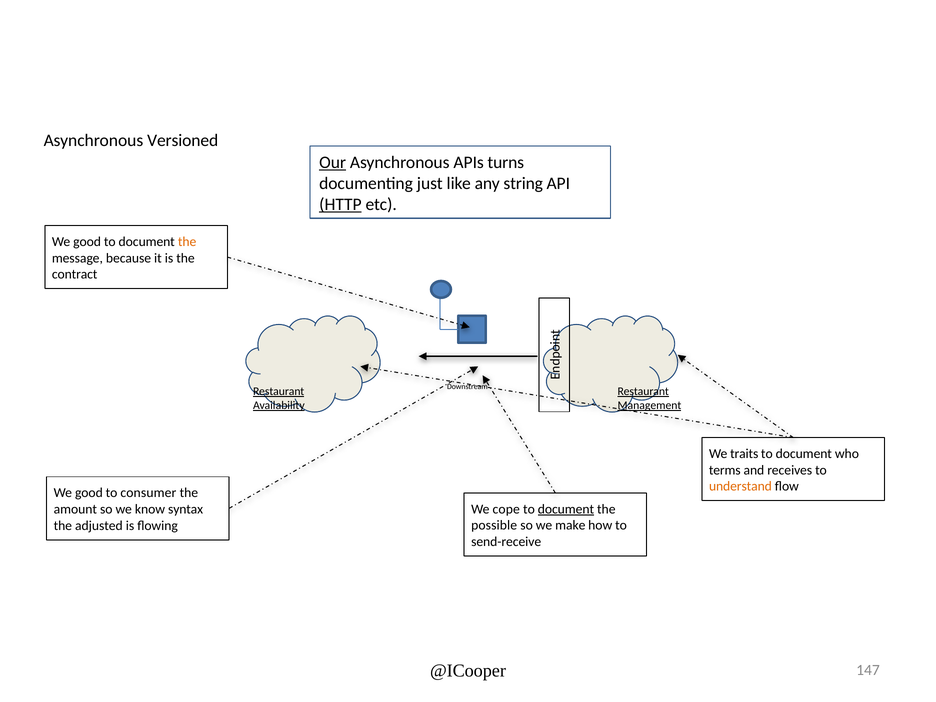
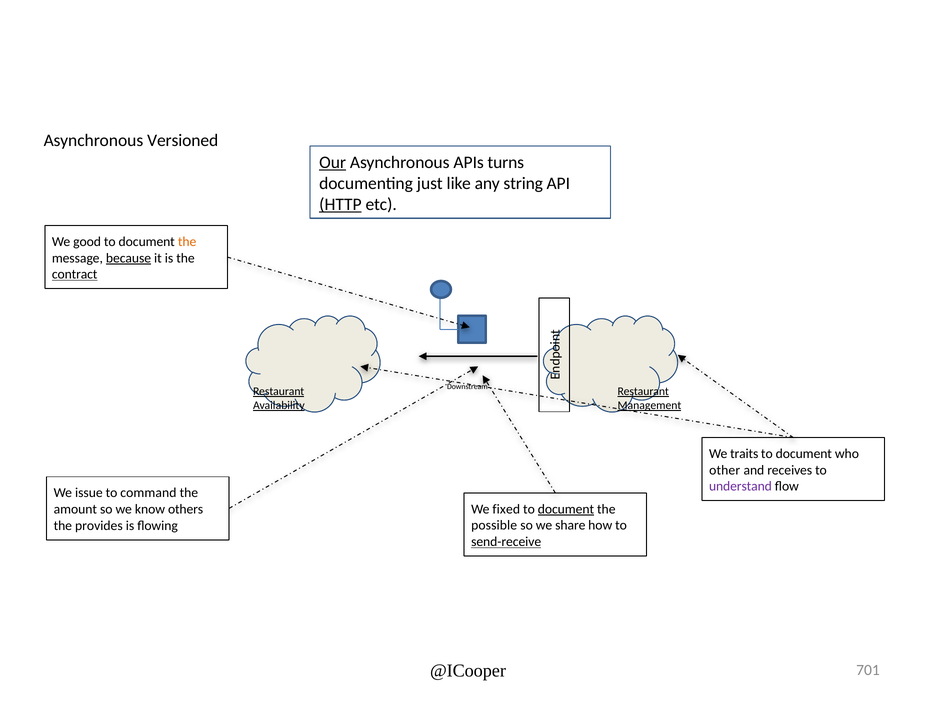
because underline: none -> present
contract underline: none -> present
terms: terms -> other
understand colour: orange -> purple
good at (89, 493): good -> issue
consumer: consumer -> command
cope: cope -> fixed
syntax: syntax -> others
make: make -> share
adjusted: adjusted -> provides
send-receive underline: none -> present
147: 147 -> 701
